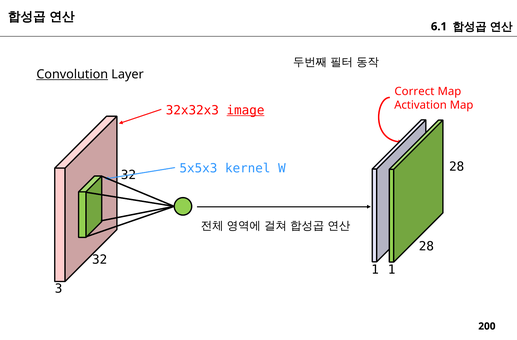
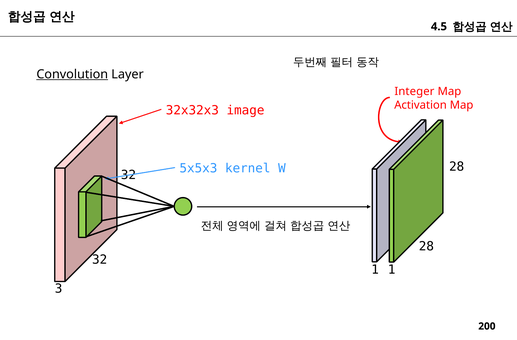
6.1: 6.1 -> 4.5
Correct: Correct -> Integer
image underline: present -> none
